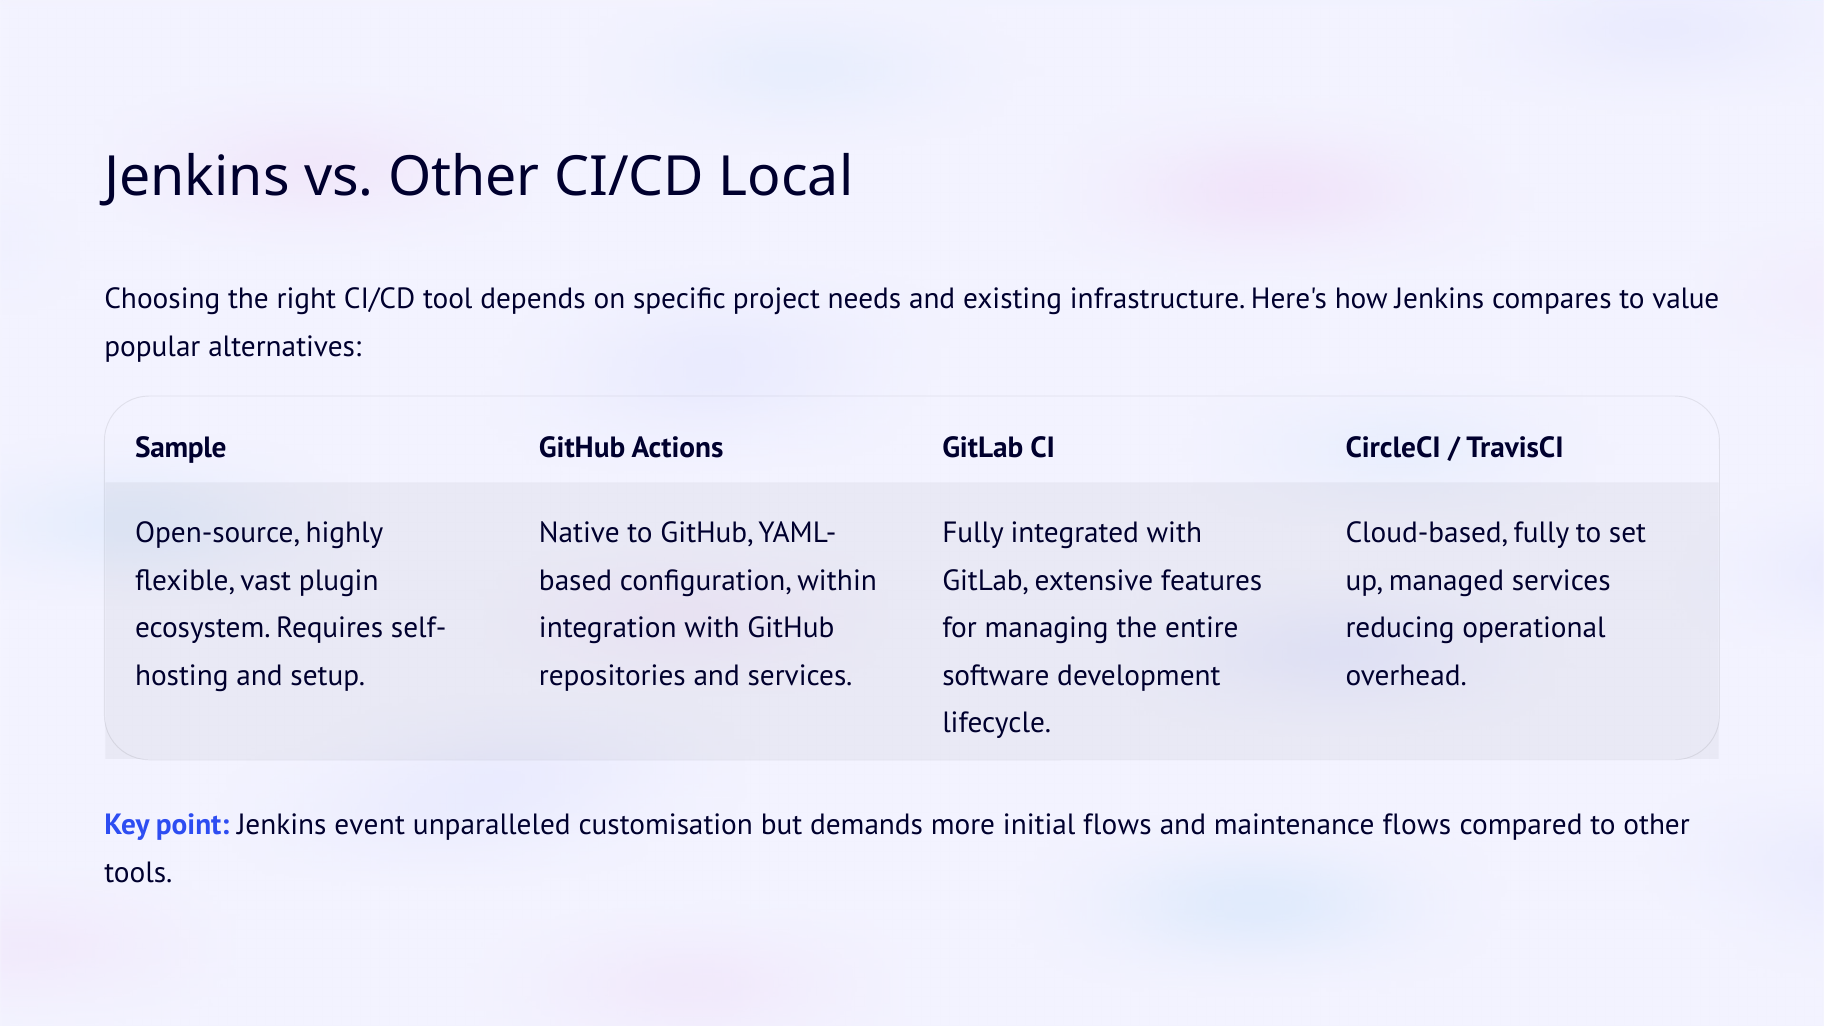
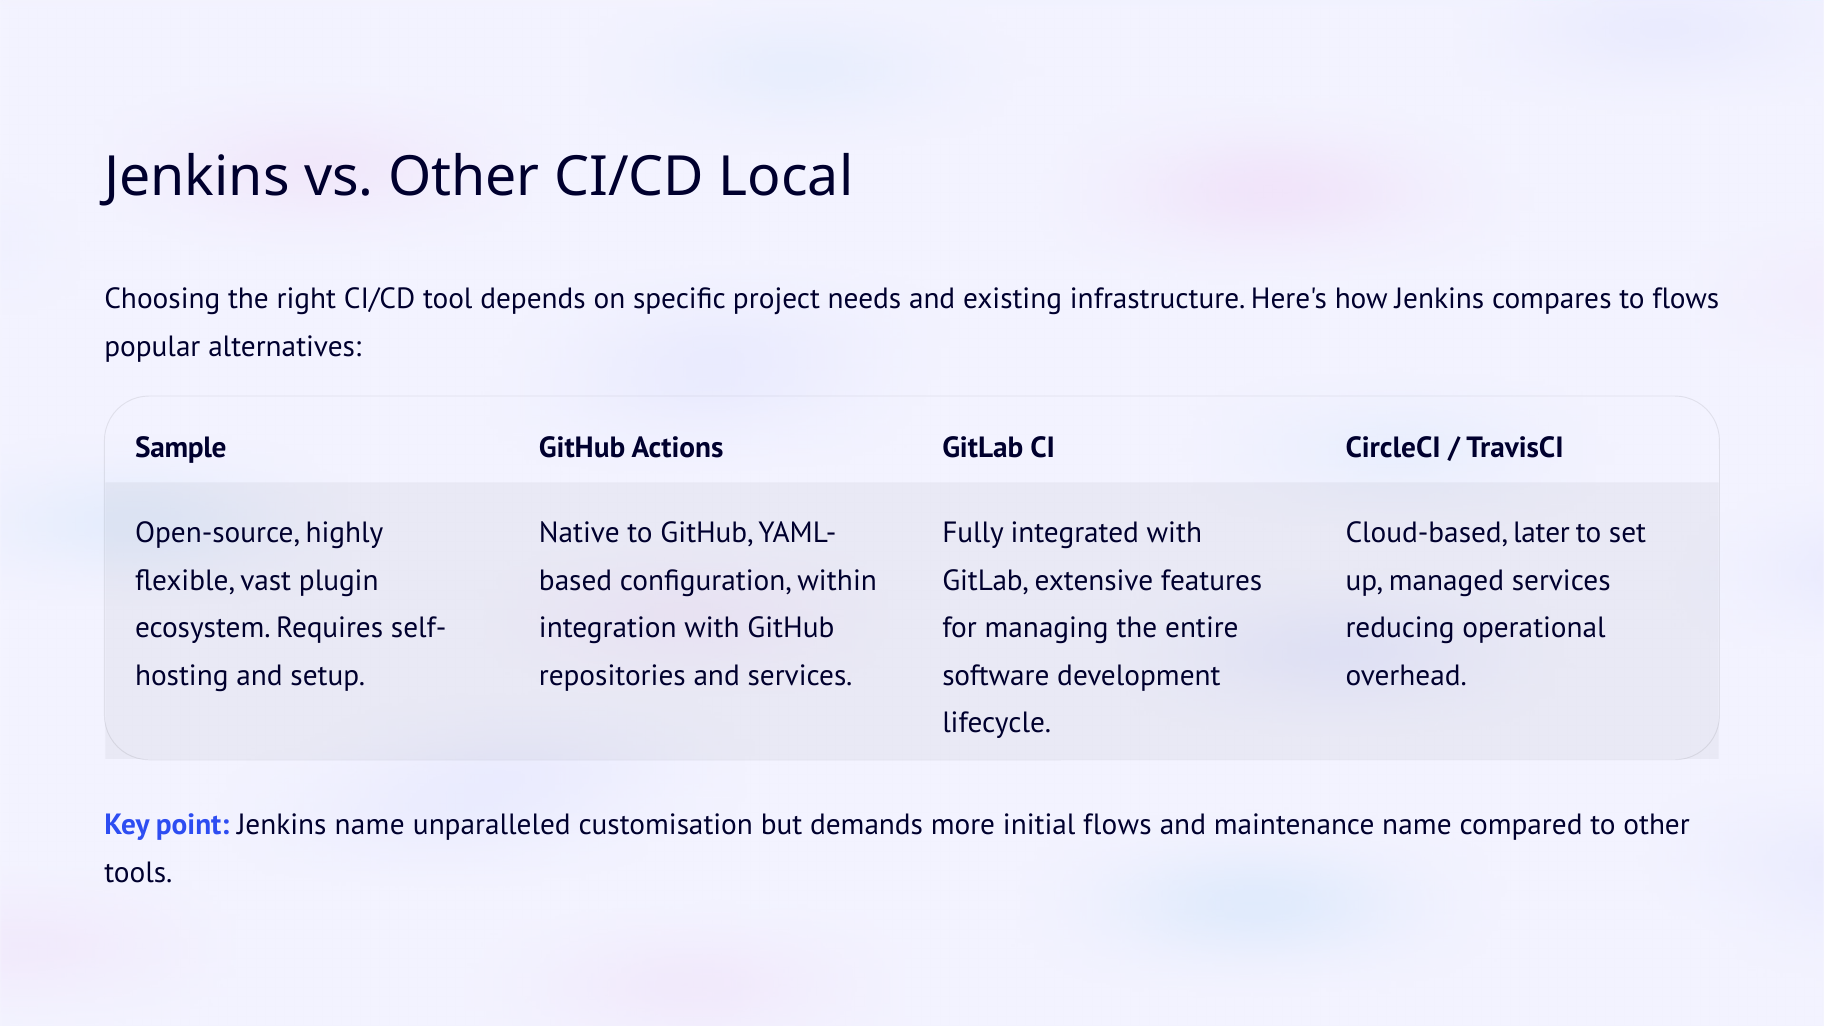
to value: value -> flows
Cloud-based fully: fully -> later
Jenkins event: event -> name
maintenance flows: flows -> name
